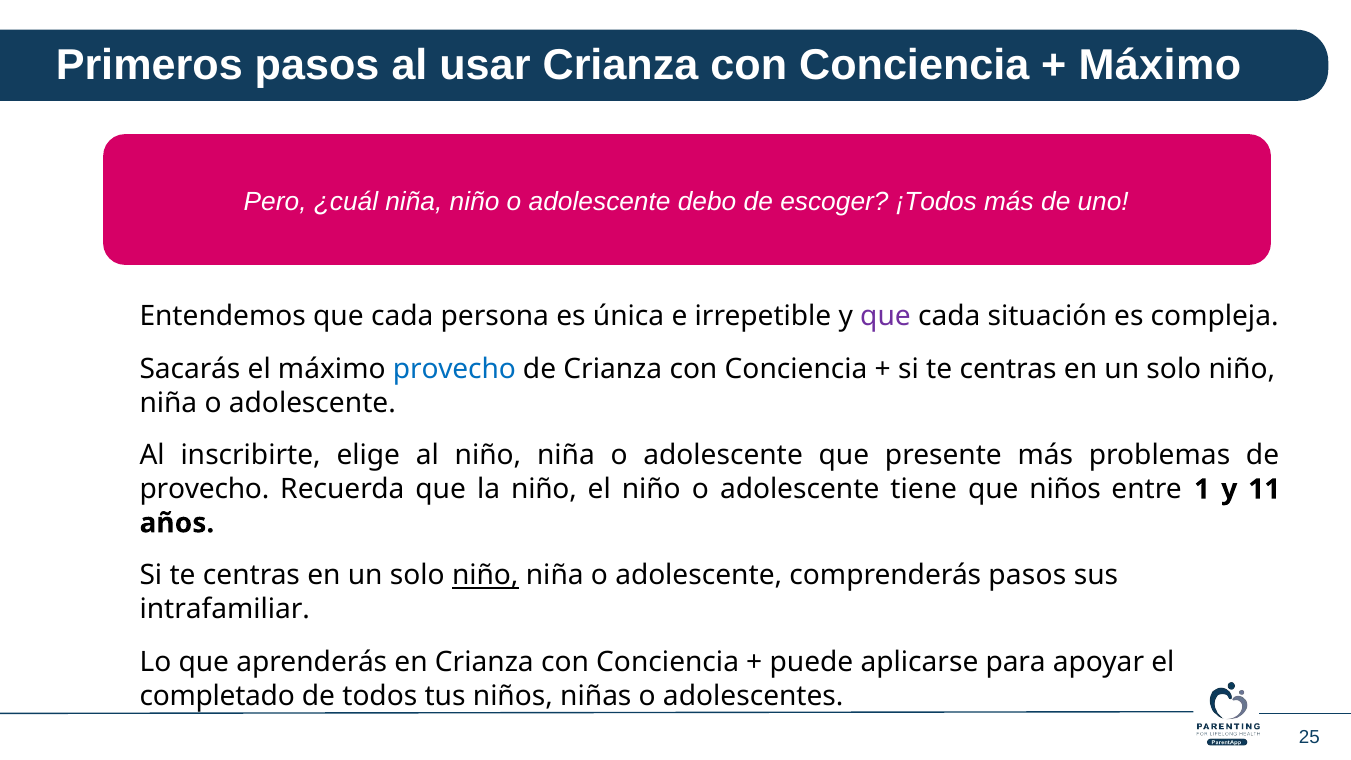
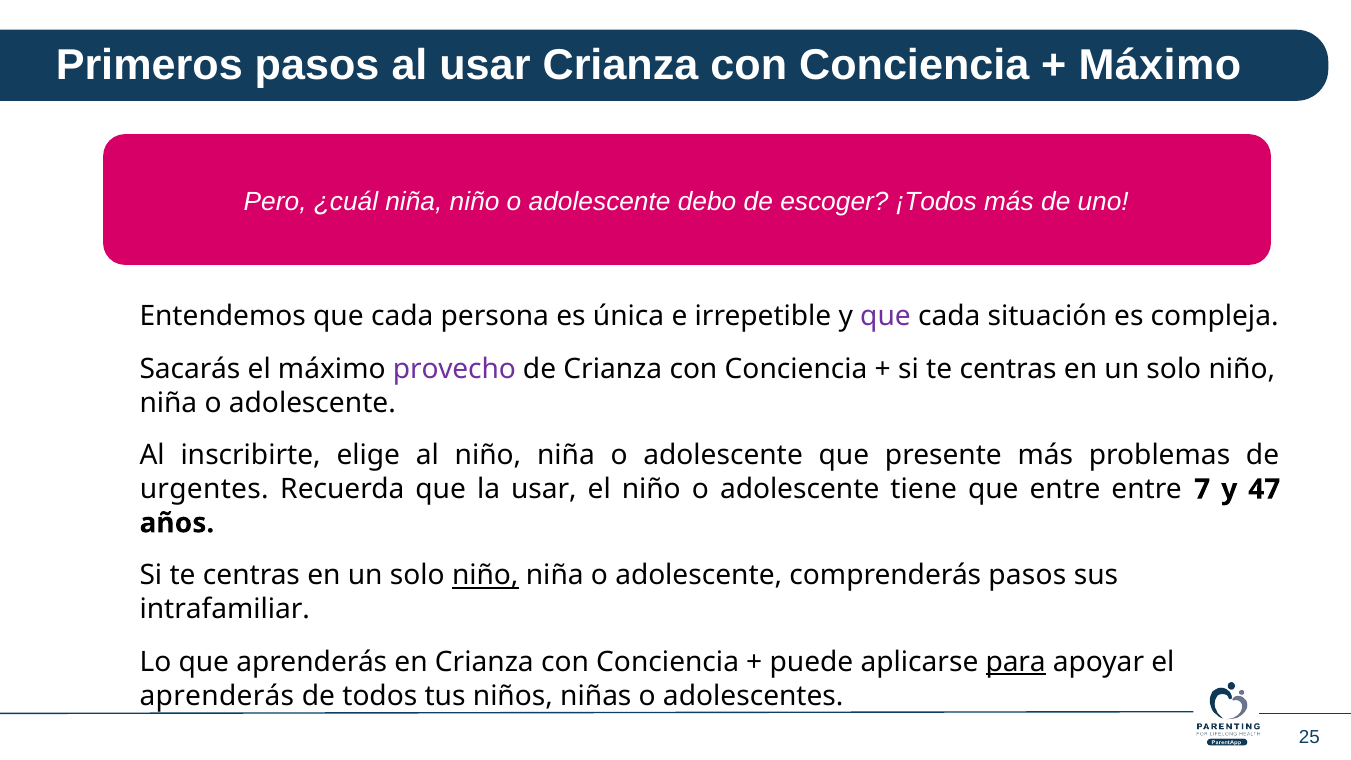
provecho at (454, 369) colour: blue -> purple
provecho at (204, 489): provecho -> urgentes
la niño: niño -> usar
que niños: niños -> entre
1: 1 -> 7
11: 11 -> 47
para underline: none -> present
completado at (217, 696): completado -> aprenderás
